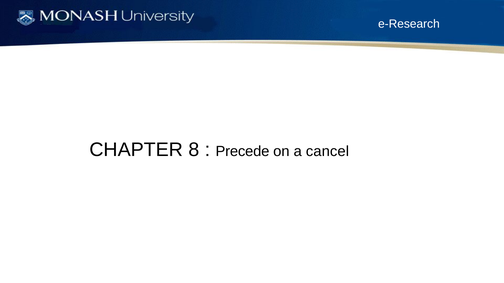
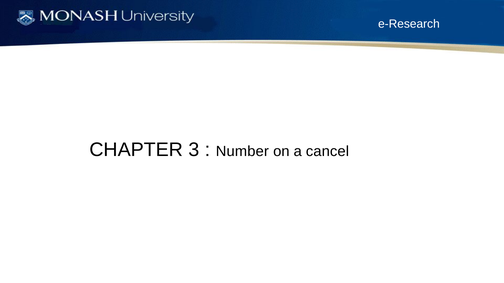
8: 8 -> 3
Precede: Precede -> Number
